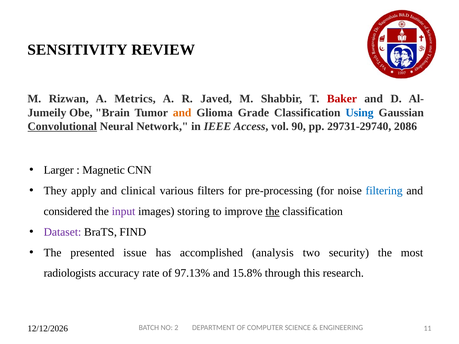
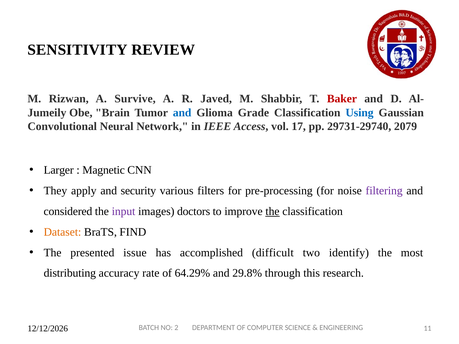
Metrics: Metrics -> Survive
and at (182, 113) colour: orange -> blue
Convolutional underline: present -> none
90: 90 -> 17
2086: 2086 -> 2079
clinical: clinical -> security
filtering colour: blue -> purple
storing: storing -> doctors
Dataset colour: purple -> orange
analysis: analysis -> difficult
security: security -> identify
radiologists: radiologists -> distributing
97.13%: 97.13% -> 64.29%
15.8%: 15.8% -> 29.8%
